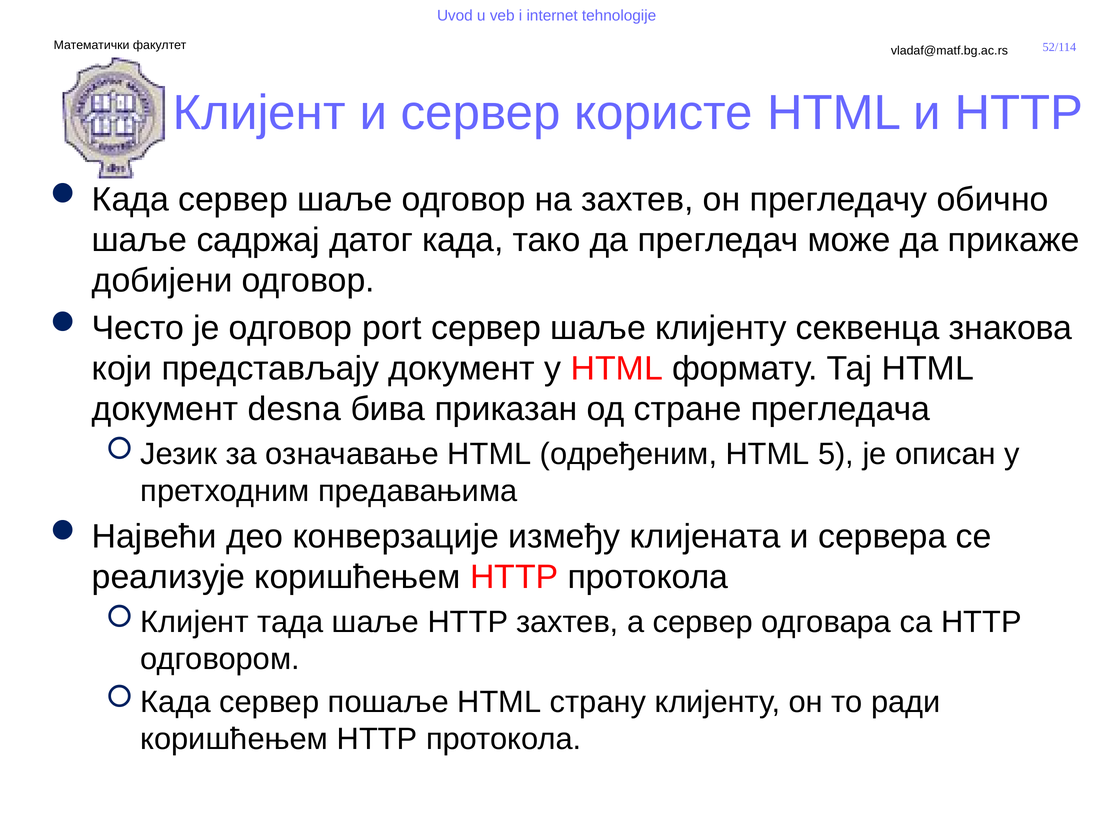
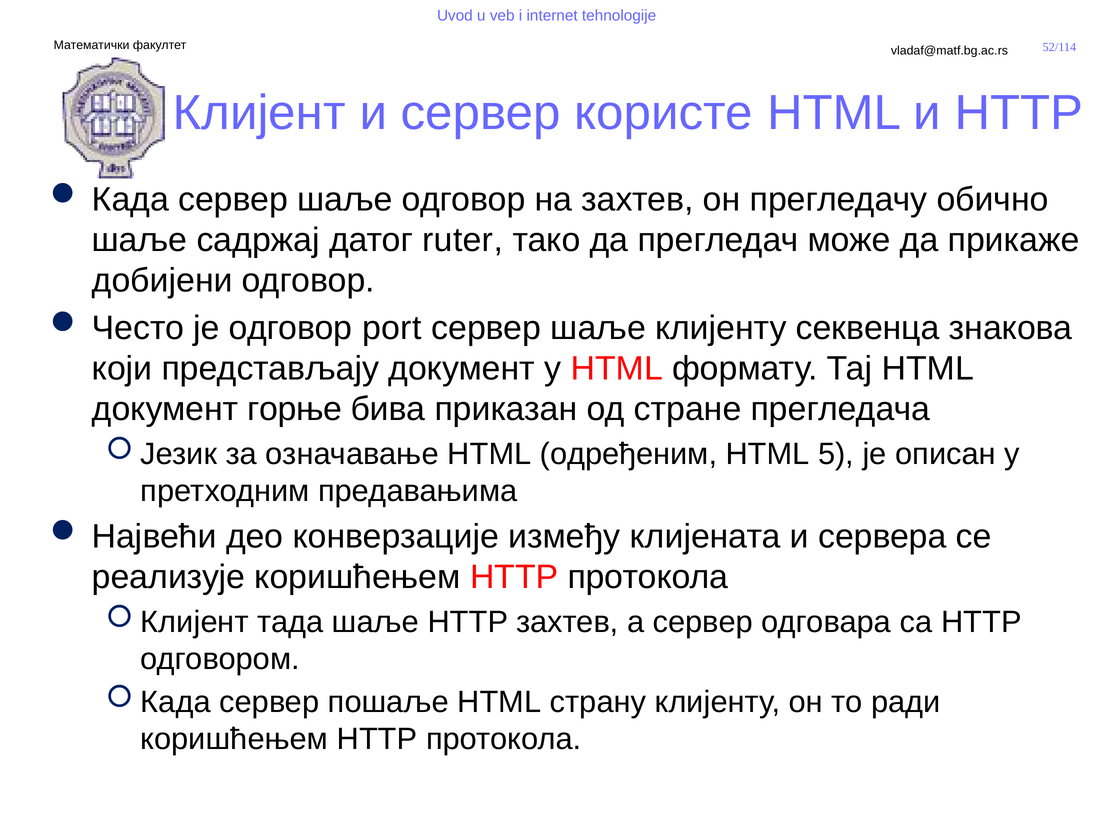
када: када -> ruter
desna: desna -> горње
